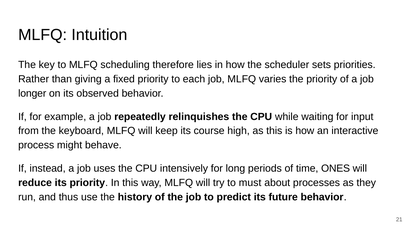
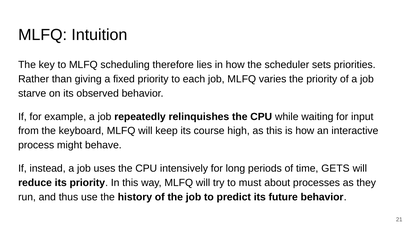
longer: longer -> starve
ONES: ONES -> GETS
